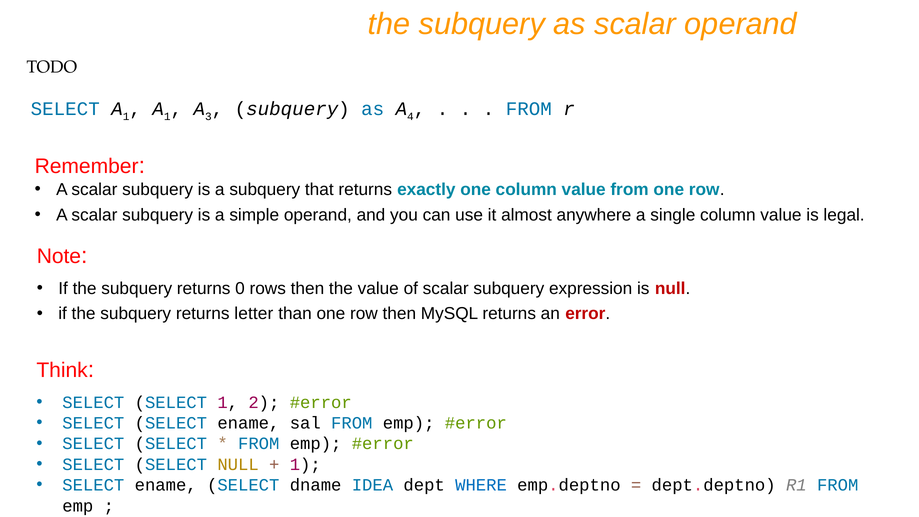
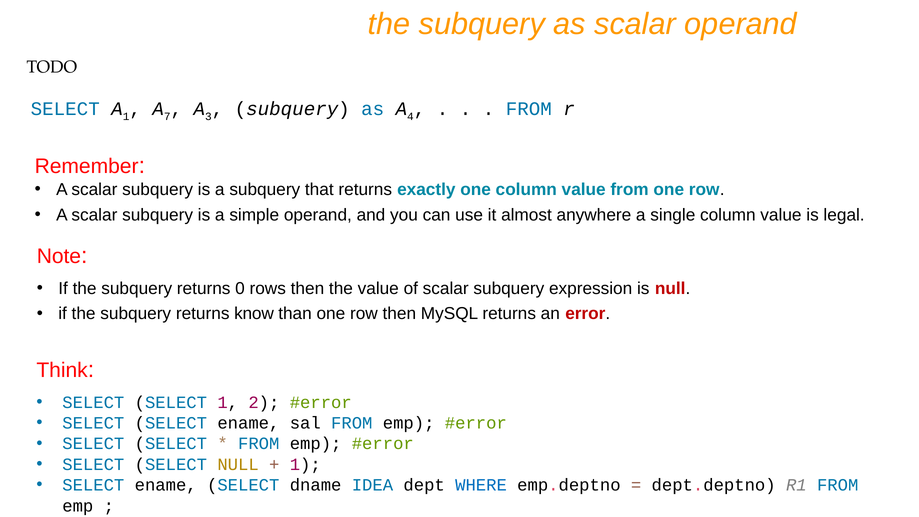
1 at (167, 116): 1 -> 7
letter: letter -> know
